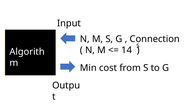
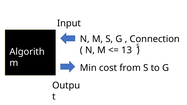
14: 14 -> 13
